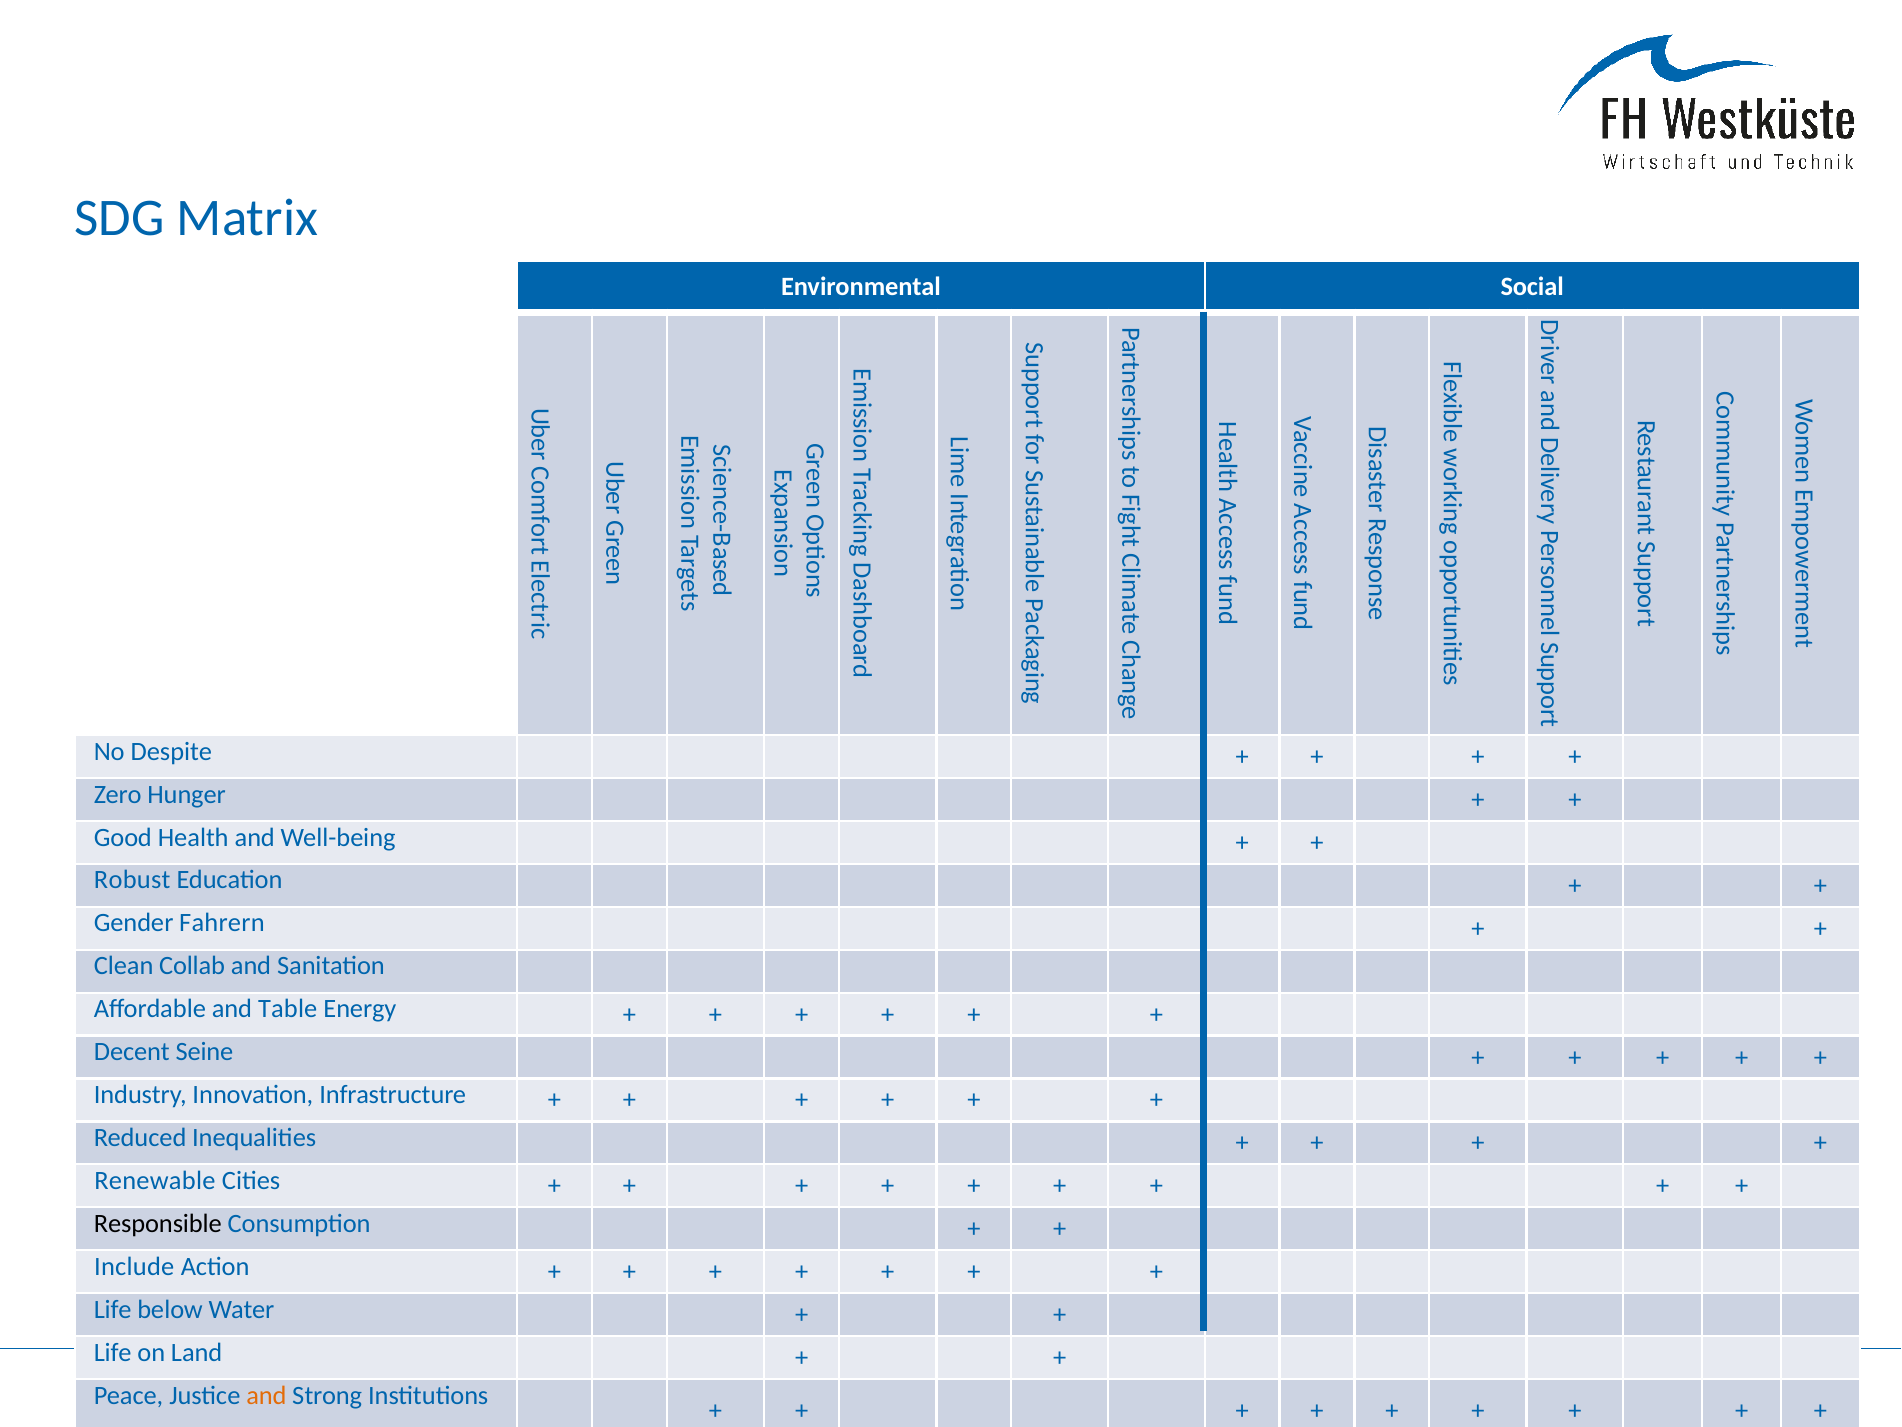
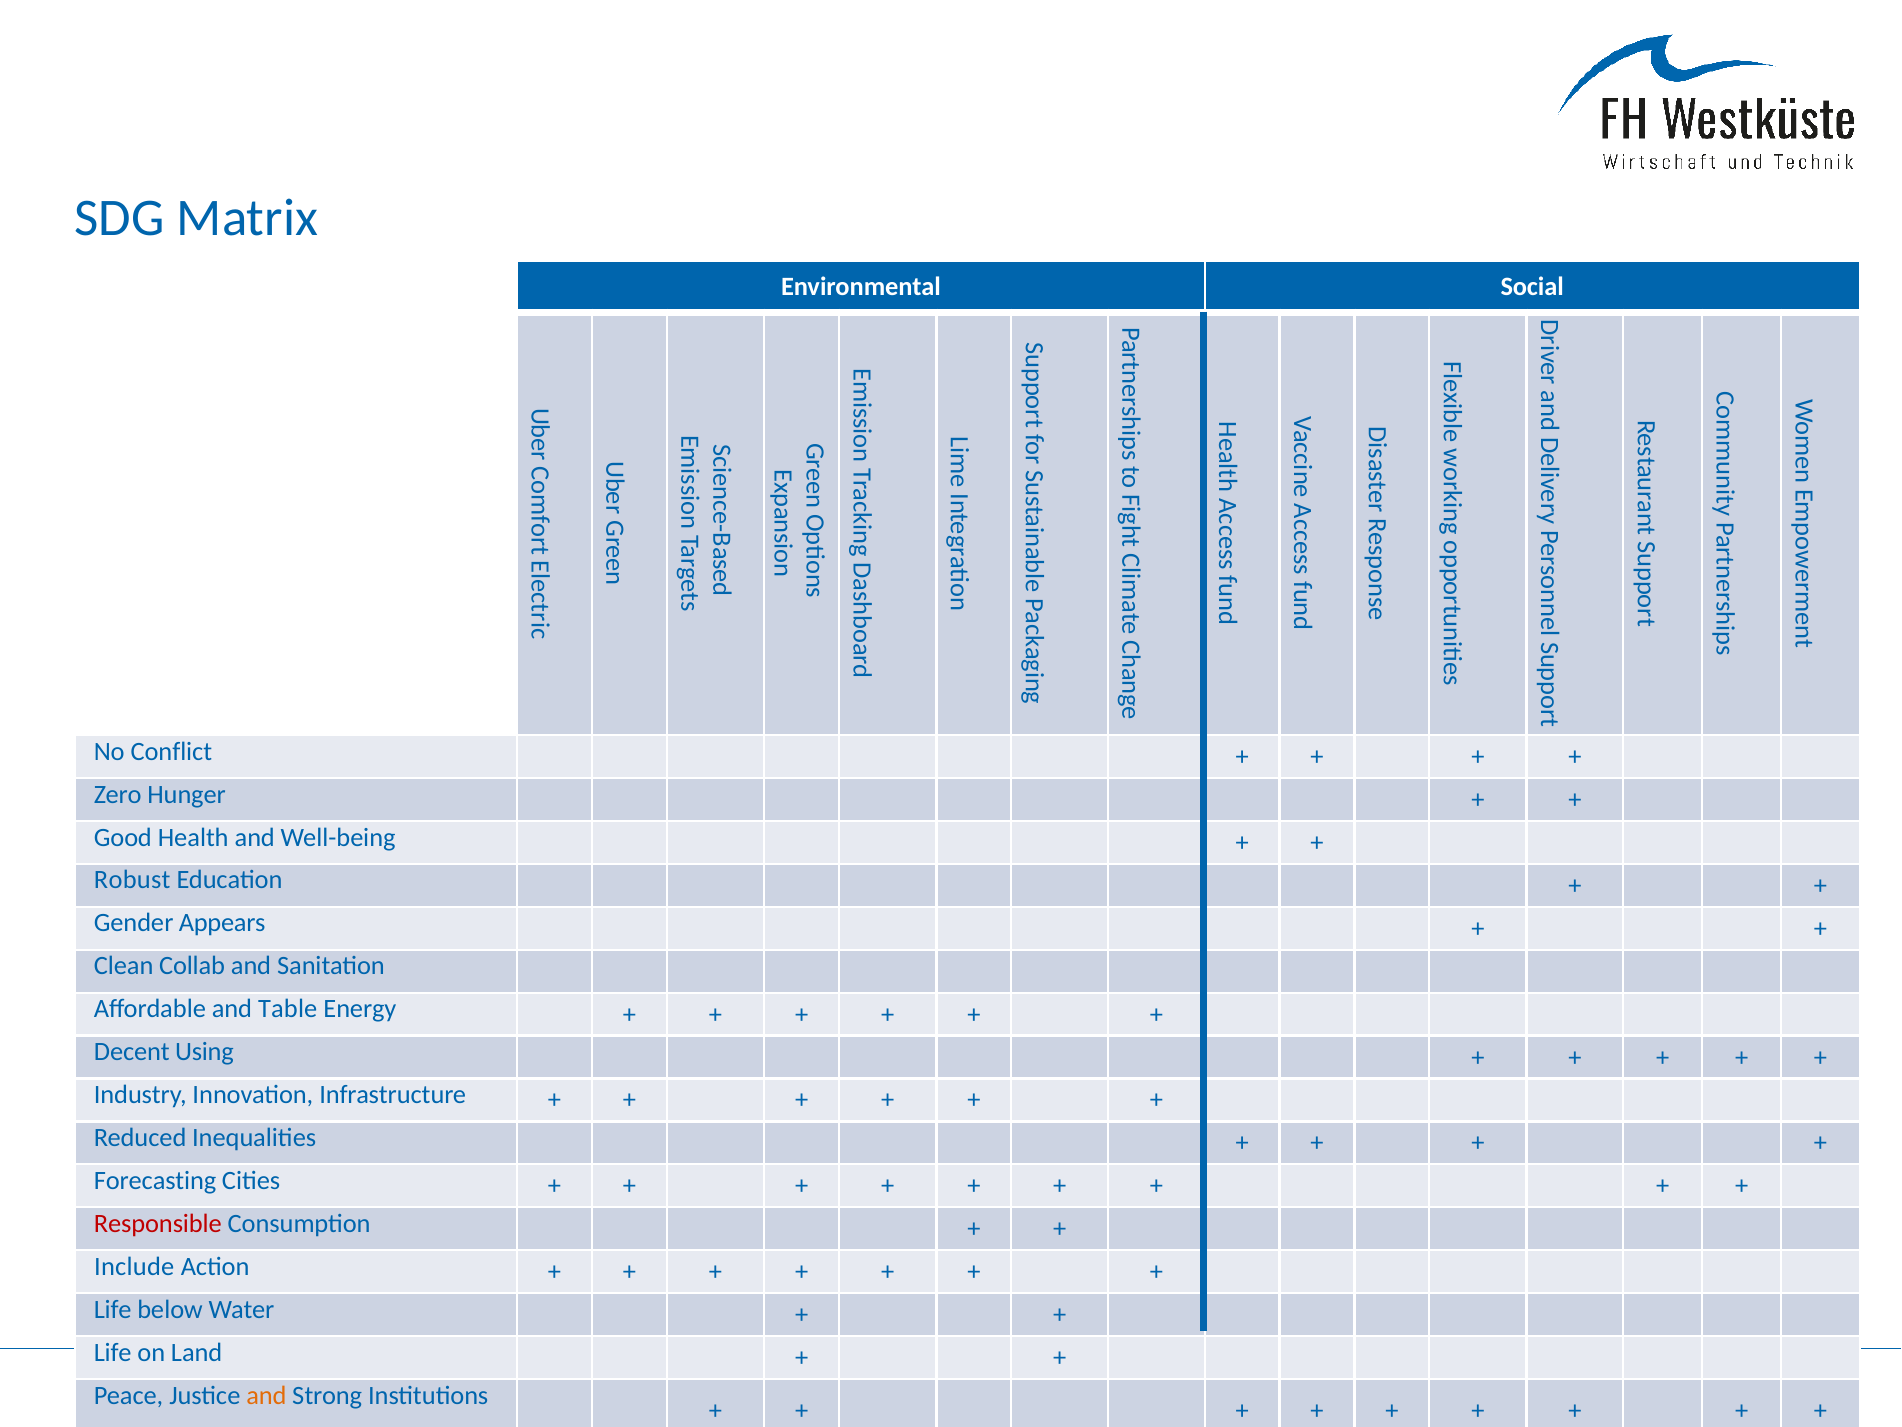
Despite: Despite -> Conflict
Fahrern: Fahrern -> Appears
Seine: Seine -> Using
Renewable: Renewable -> Forecasting
Responsible colour: black -> red
